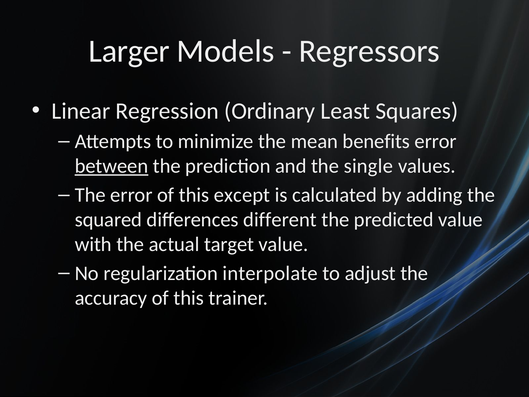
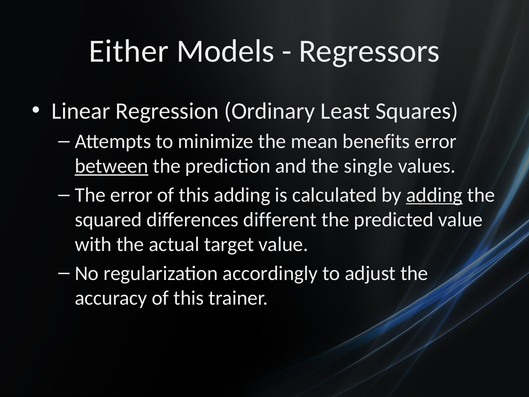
Larger: Larger -> Either
this except: except -> adding
adding at (434, 195) underline: none -> present
interpolate: interpolate -> accordingly
